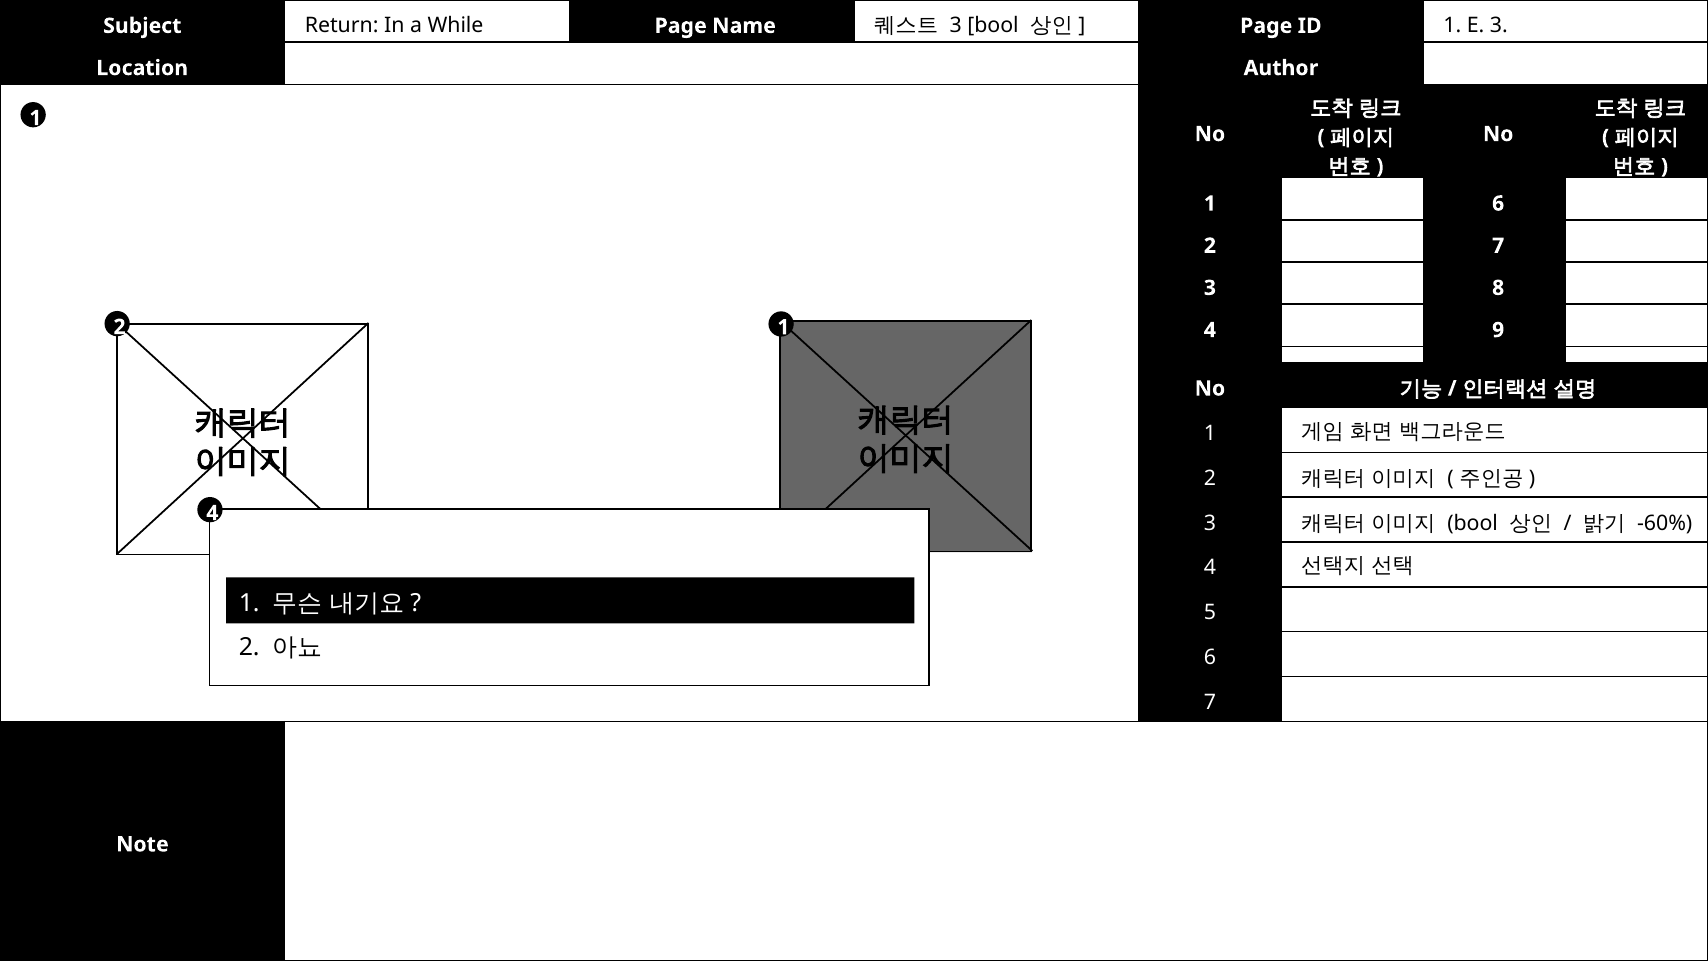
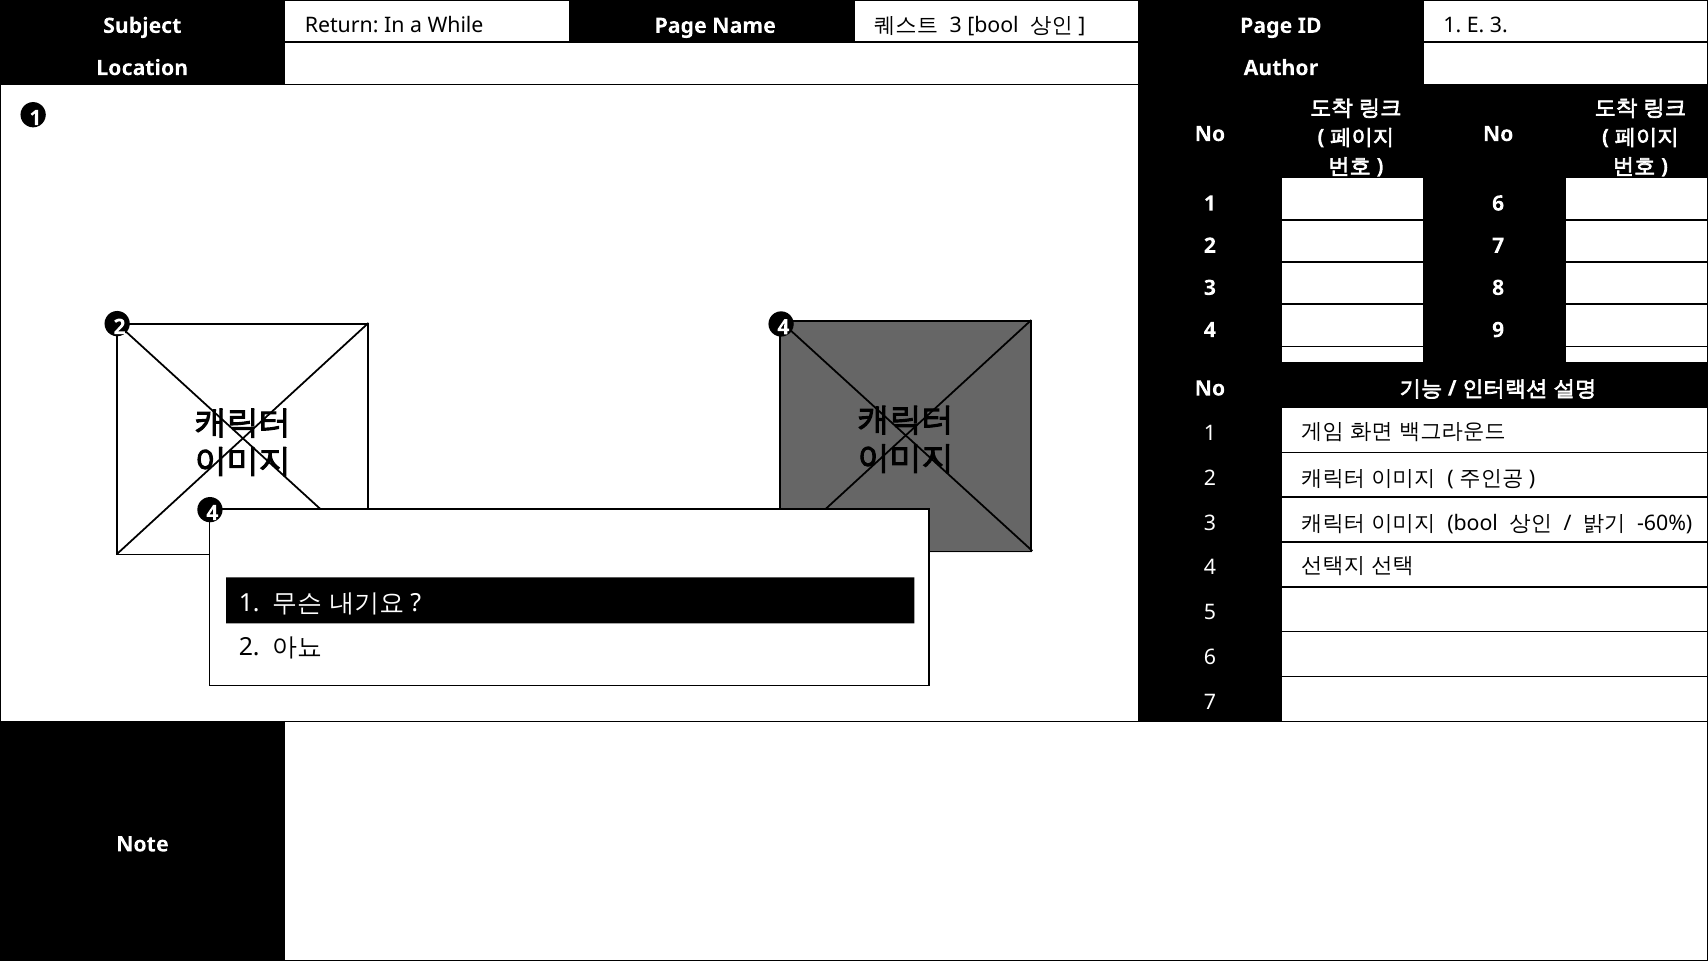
2 1: 1 -> 4
